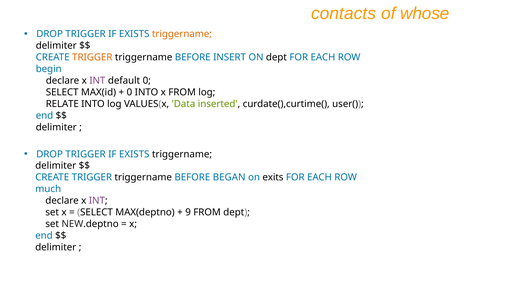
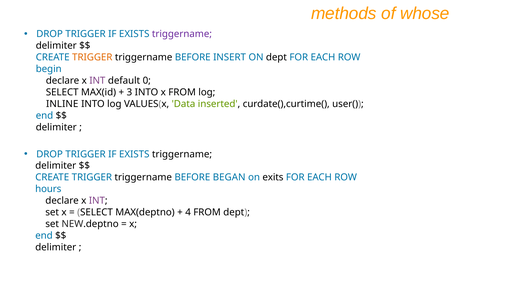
contacts: contacts -> methods
triggername at (182, 34) colour: orange -> purple
0 at (129, 92): 0 -> 3
RELATE: RELATE -> INLINE
much: much -> hours
9: 9 -> 4
